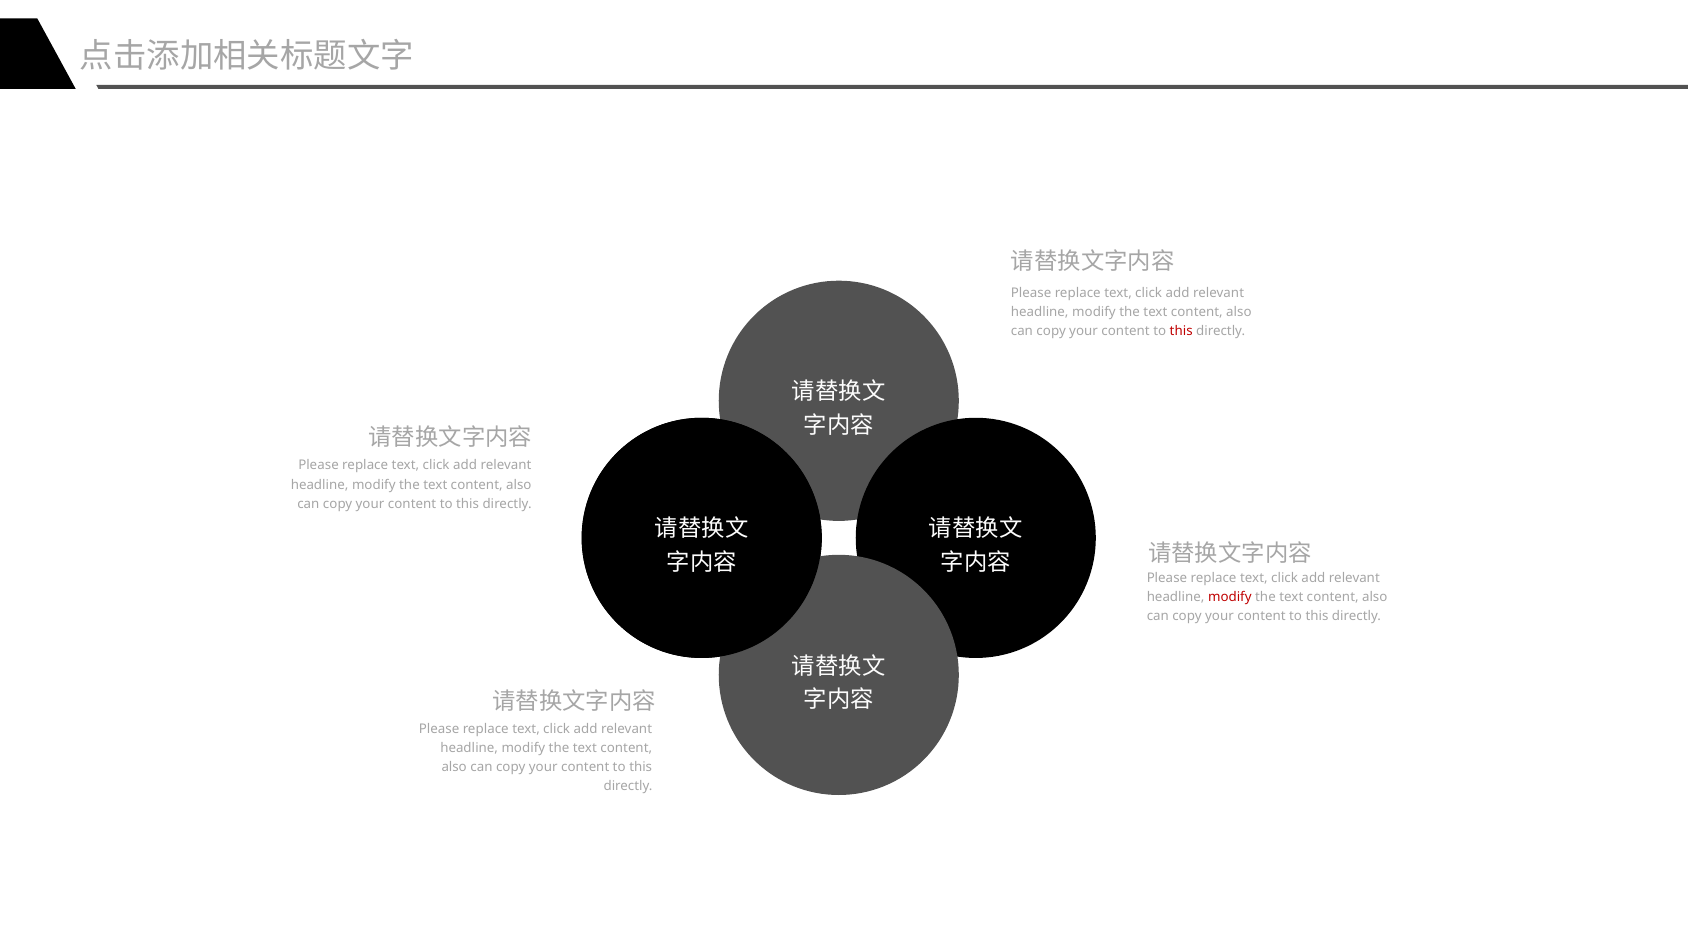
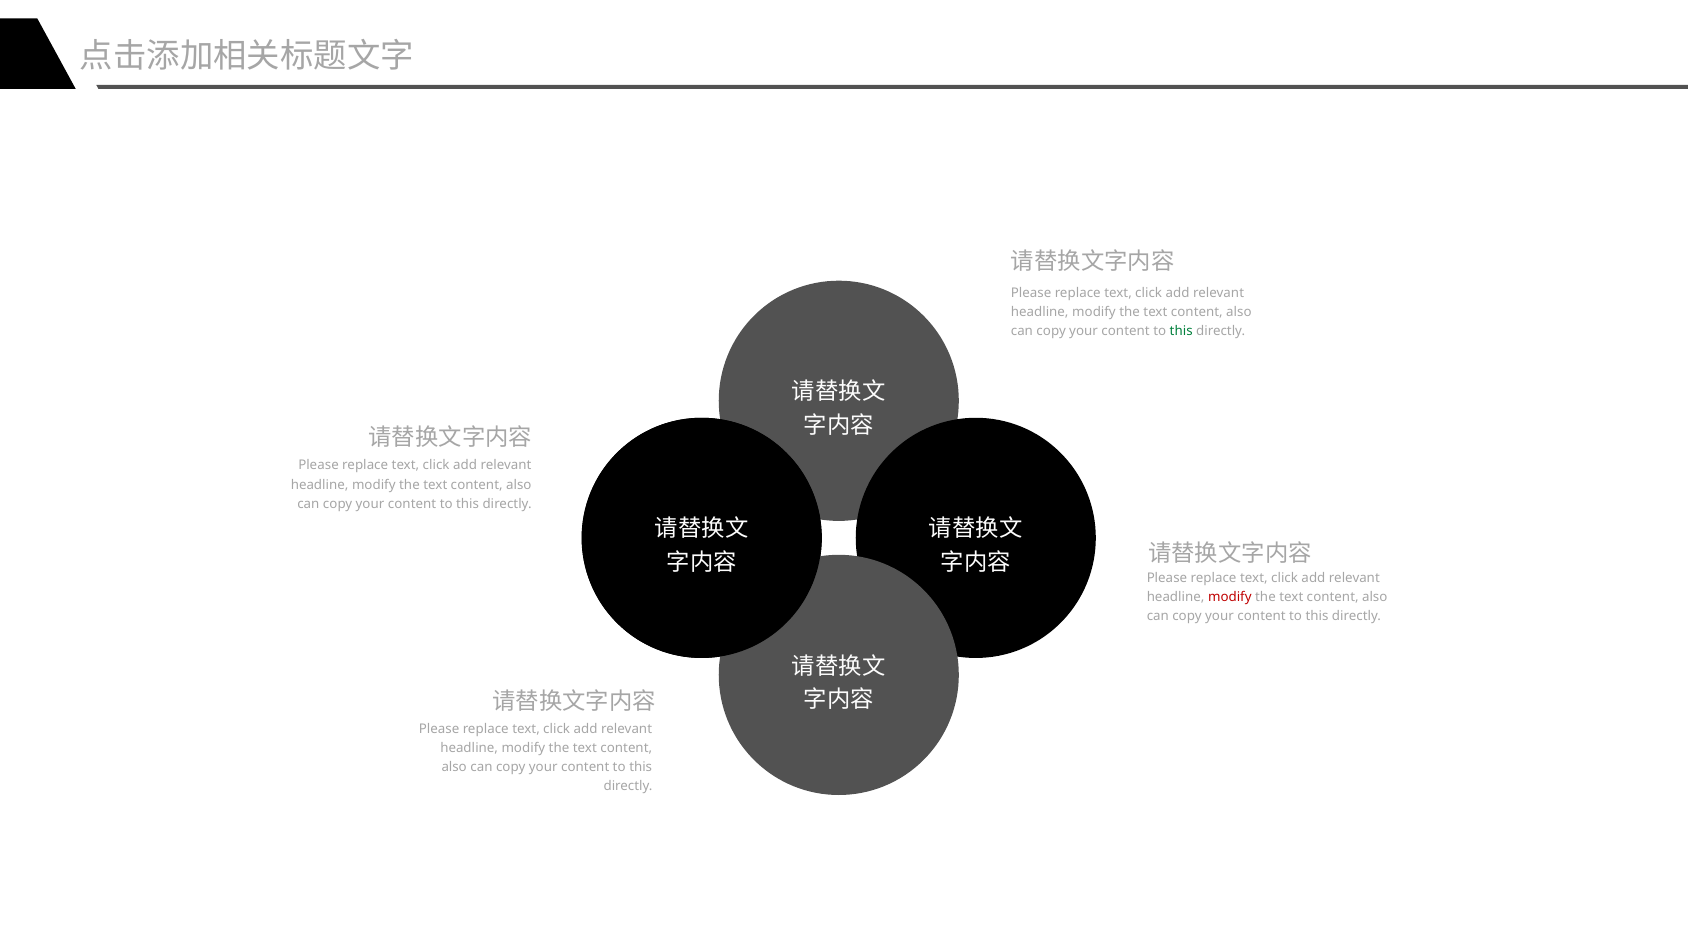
this at (1181, 331) colour: red -> green
